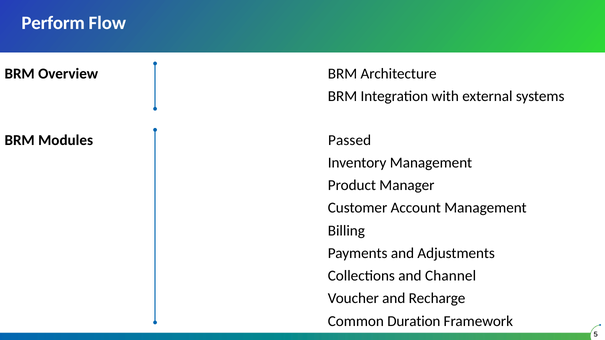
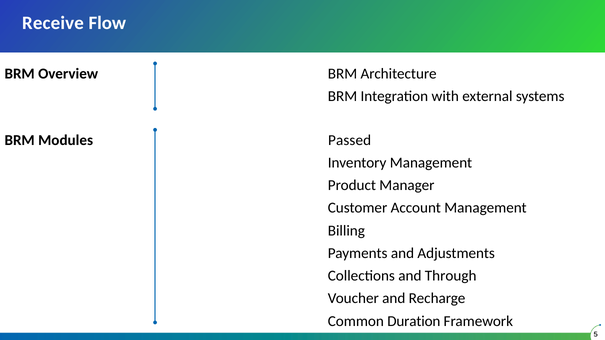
Perform: Perform -> Receive
Channel: Channel -> Through
